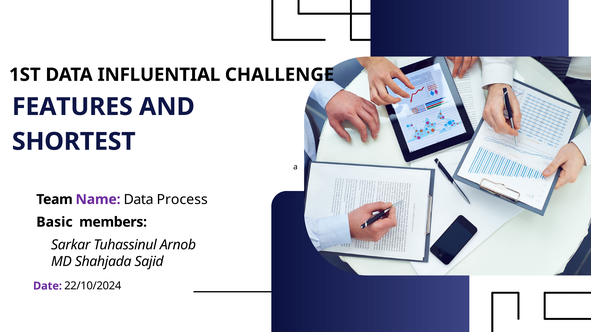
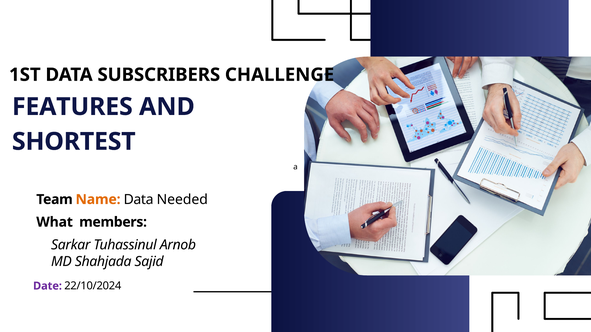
INFLUENTIAL: INFLUENTIAL -> SUBSCRIBERS
Name colour: purple -> orange
Process: Process -> Needed
Basic: Basic -> What
